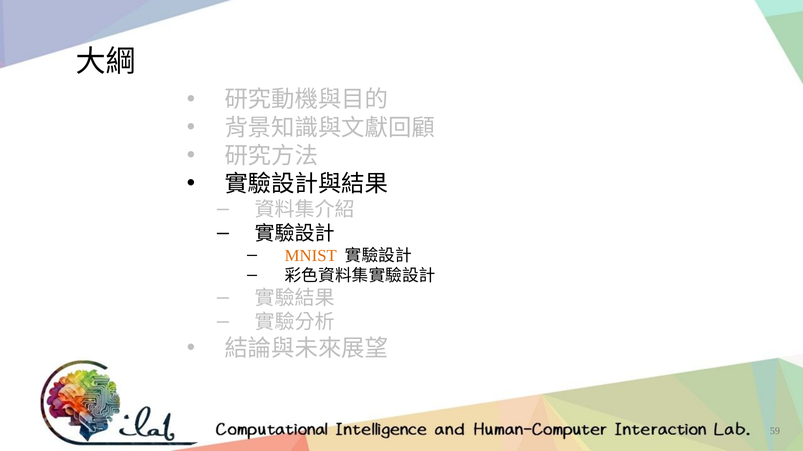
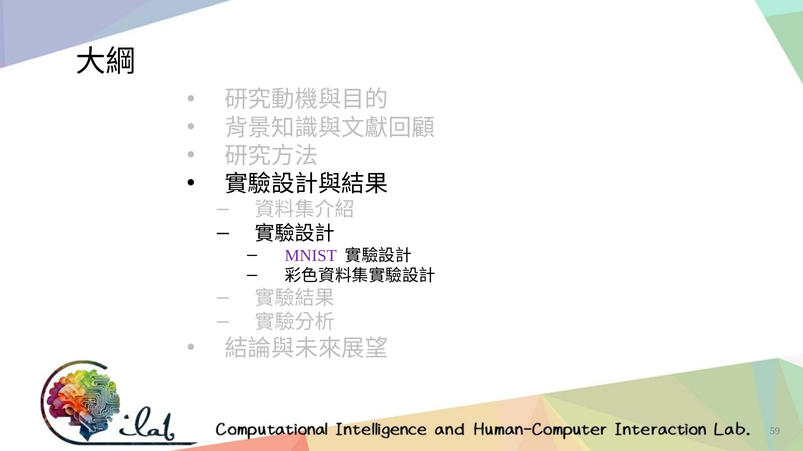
MNIST colour: orange -> purple
